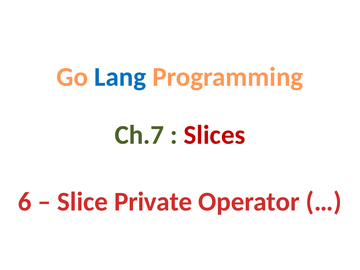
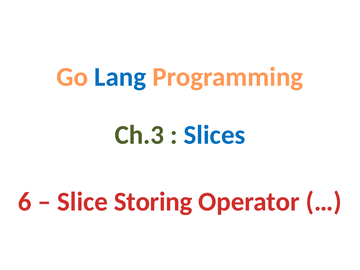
Ch.7: Ch.7 -> Ch.3
Slices colour: red -> blue
Private: Private -> Storing
